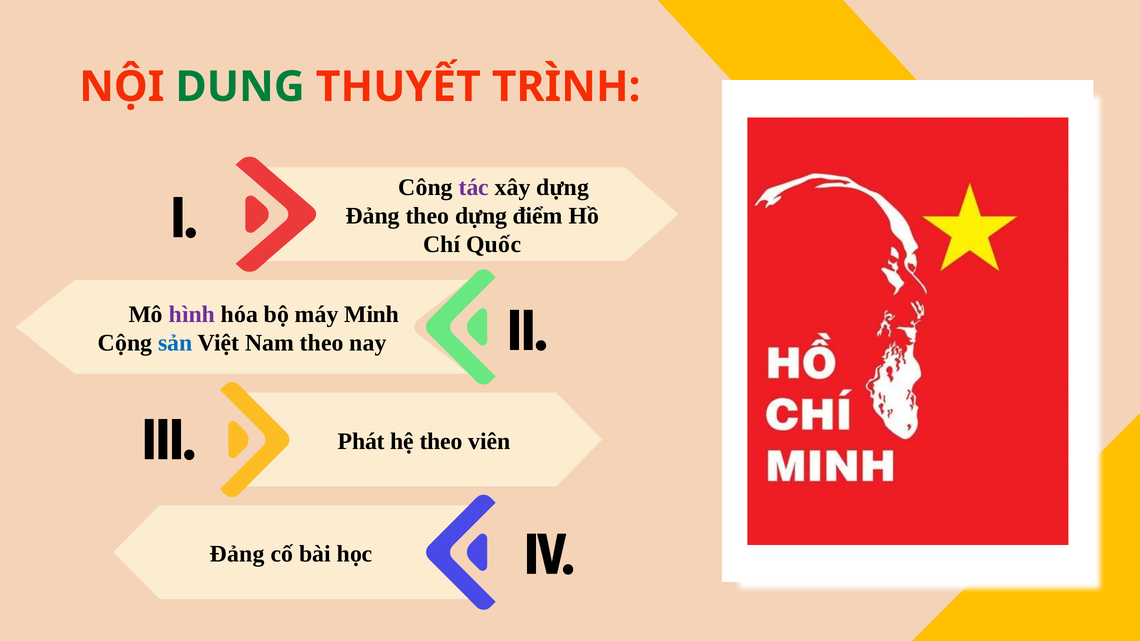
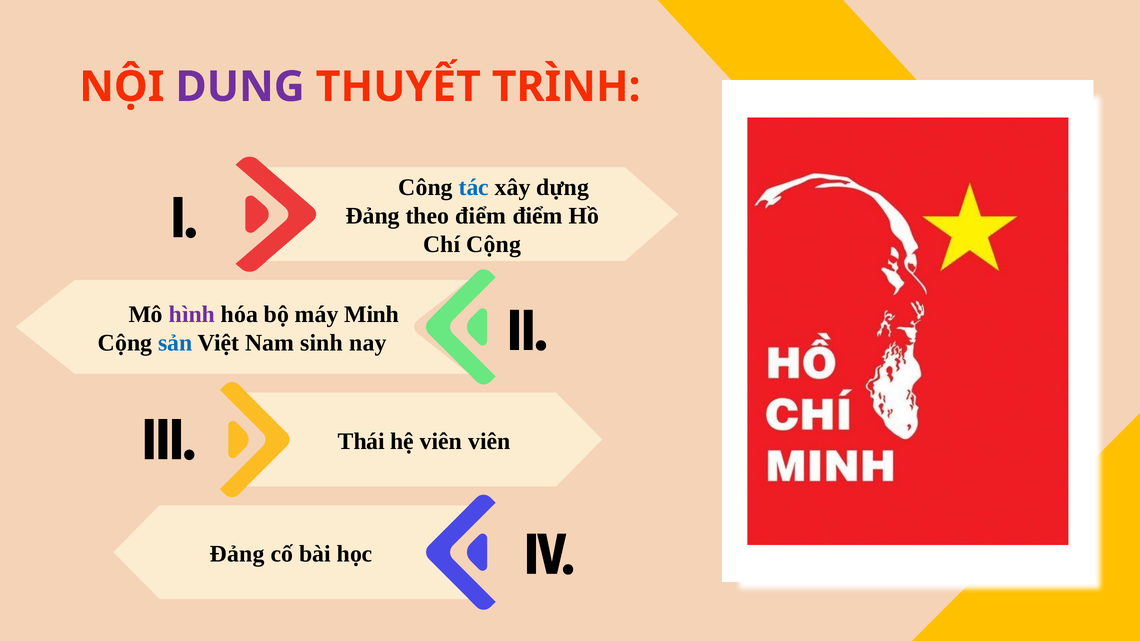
DUNG colour: green -> purple
tác colour: purple -> blue
theo dựng: dựng -> điểm
Chí Quốc: Quốc -> Cộng
Nam theo: theo -> sinh
Phát: Phát -> Thái
hệ theo: theo -> viên
